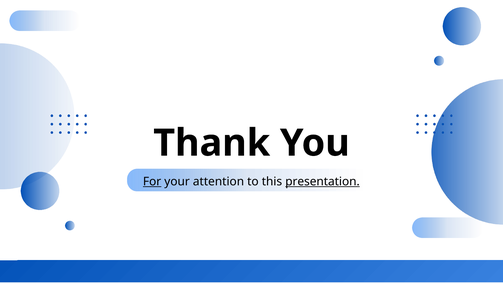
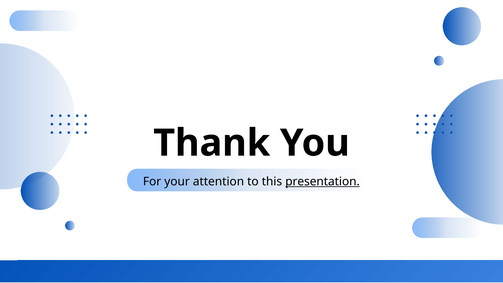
For underline: present -> none
